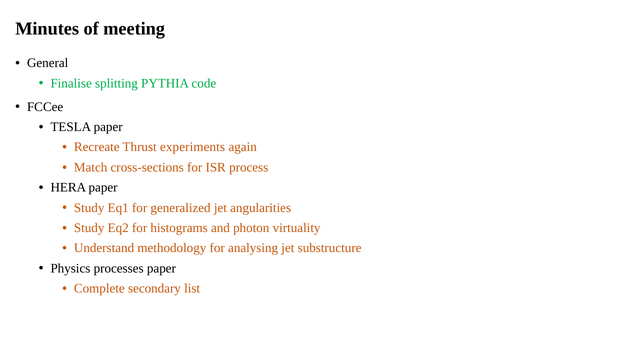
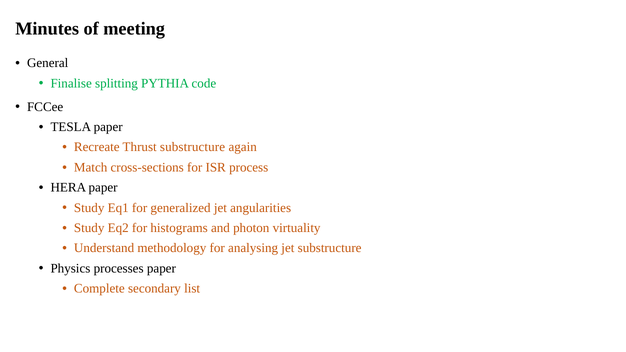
Thrust experiments: experiments -> substructure
